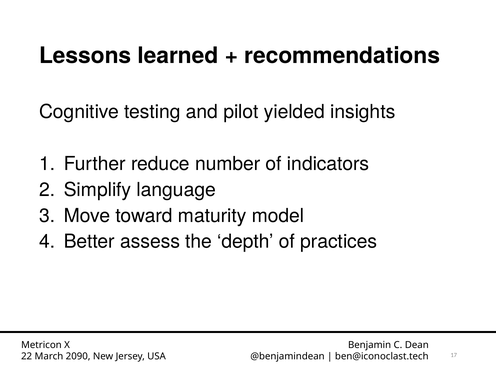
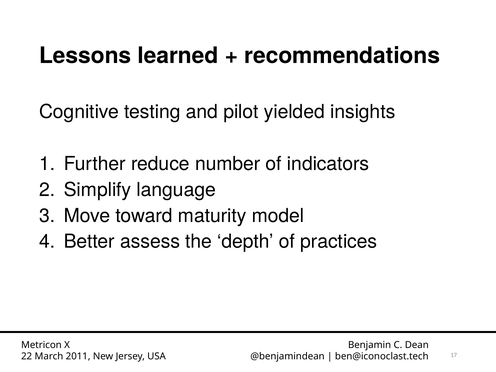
2090: 2090 -> 2011
